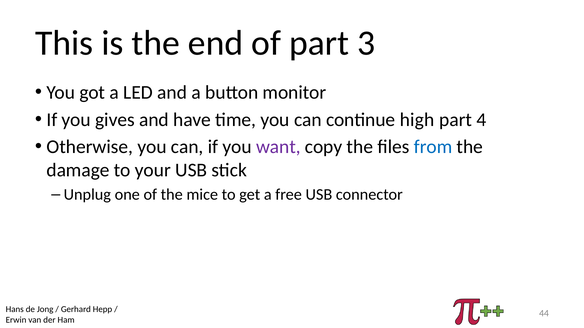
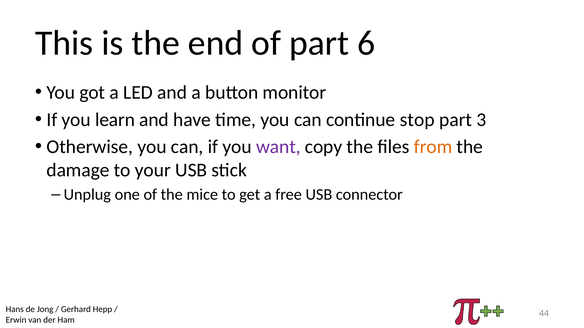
3: 3 -> 6
gives: gives -> learn
high: high -> stop
4: 4 -> 3
from colour: blue -> orange
